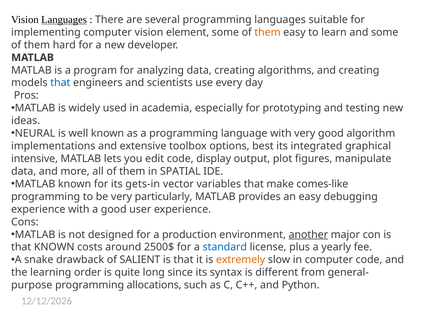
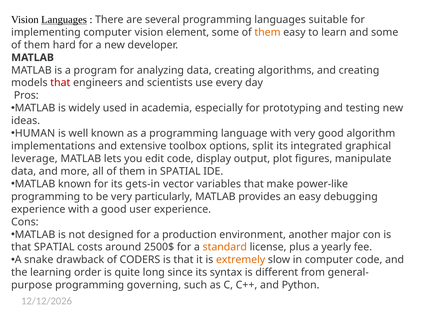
that at (60, 83) colour: blue -> red
NEURAL: NEURAL -> HUMAN
best: best -> split
intensive: intensive -> leverage
comes-like: comes-like -> power-like
another underline: present -> none
that KNOWN: KNOWN -> SPATIAL
standard colour: blue -> orange
SALIENT: SALIENT -> CODERS
allocations: allocations -> governing
